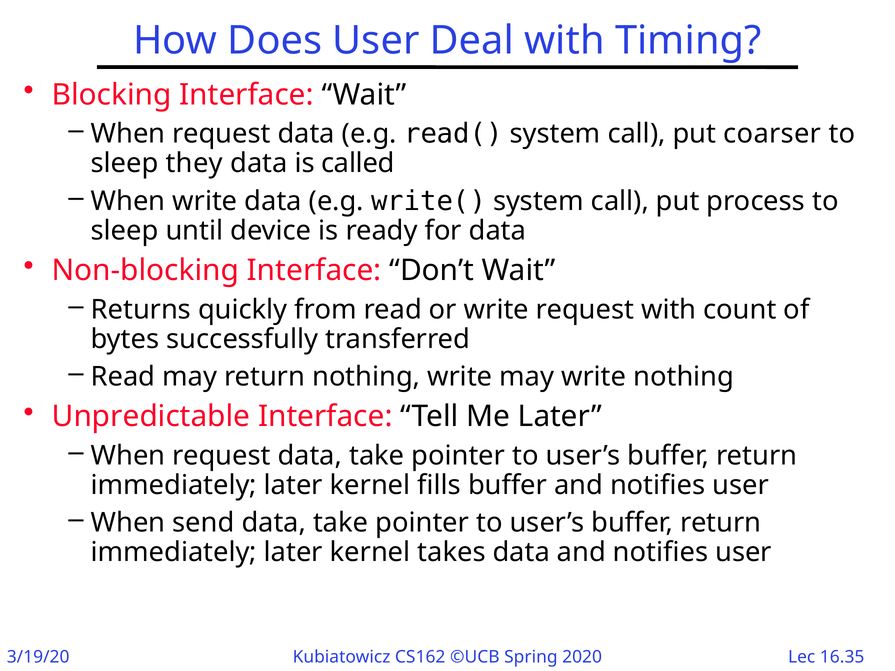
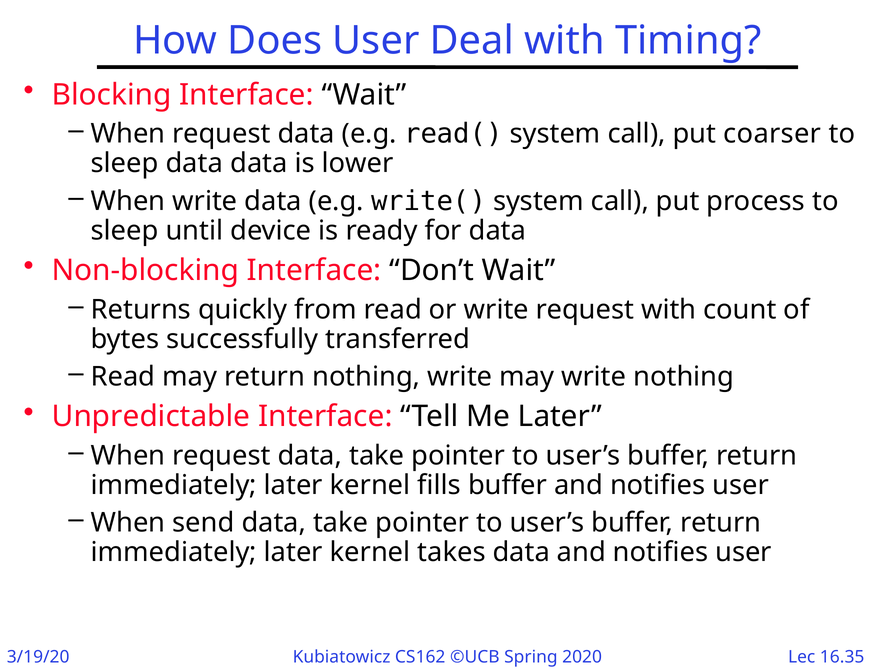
sleep they: they -> data
called: called -> lower
